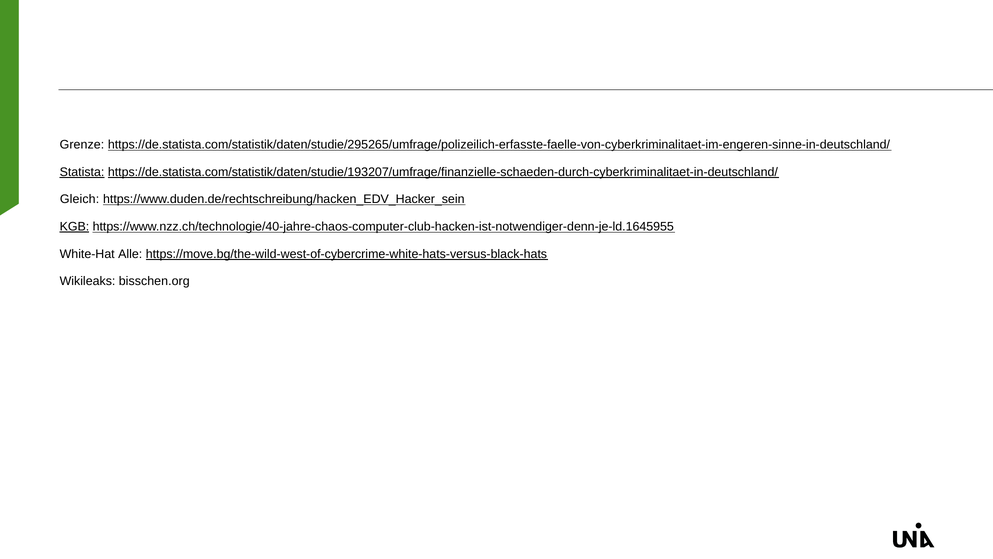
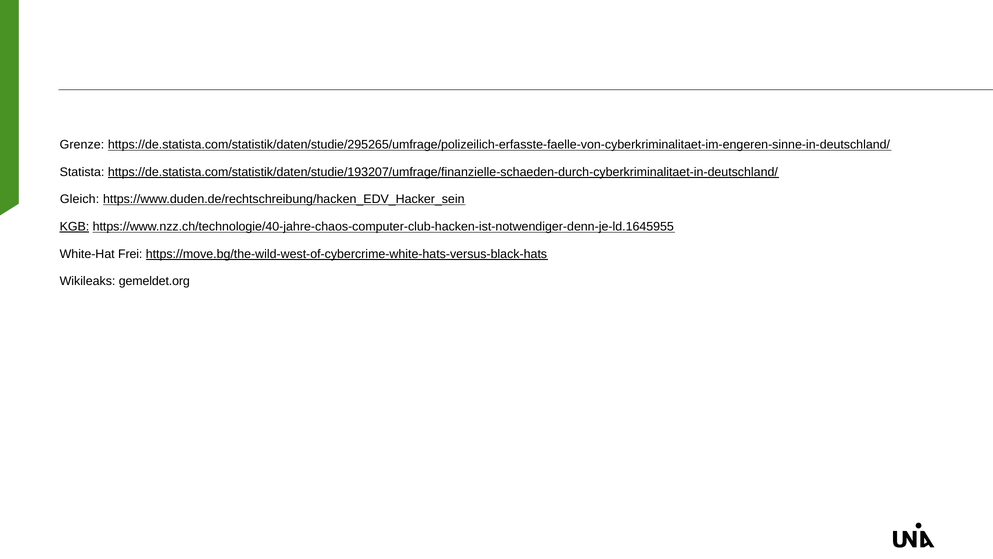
Statista underline: present -> none
Alle: Alle -> Frei
bisschen.org: bisschen.org -> gemeldet.org
